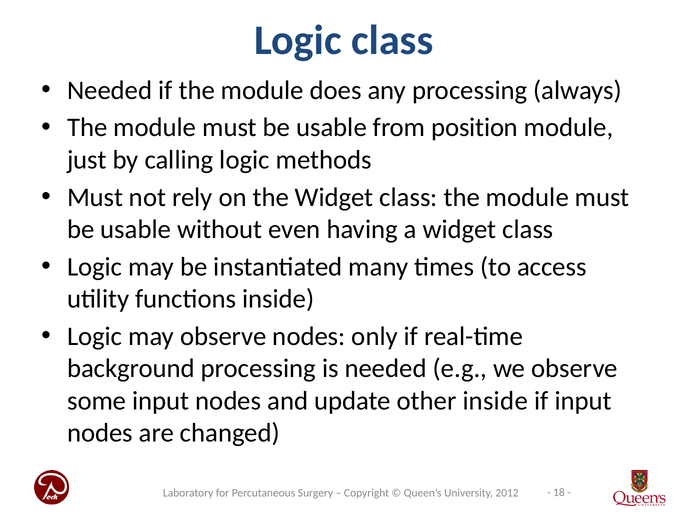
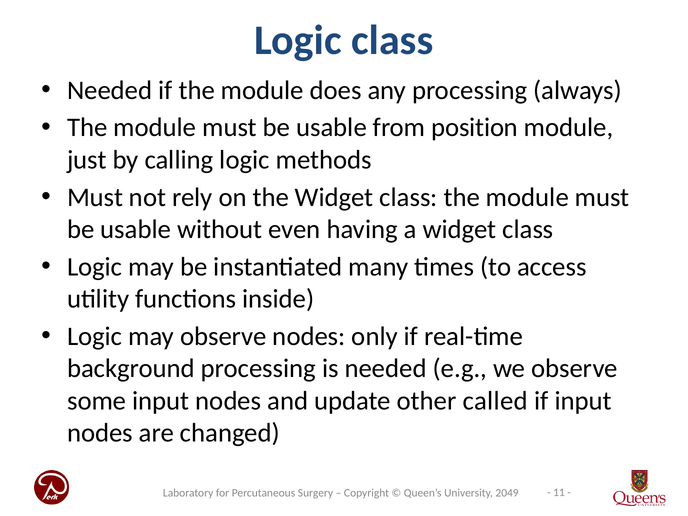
other inside: inside -> called
18: 18 -> 11
2012: 2012 -> 2049
